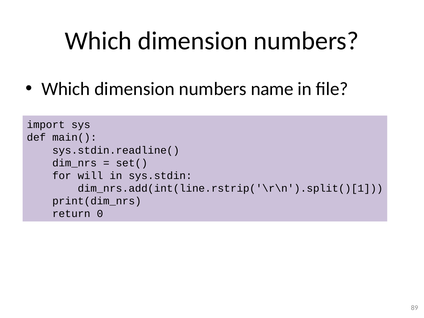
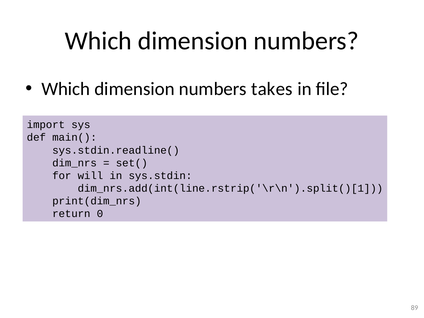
name: name -> takes
